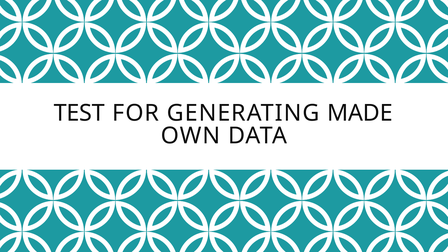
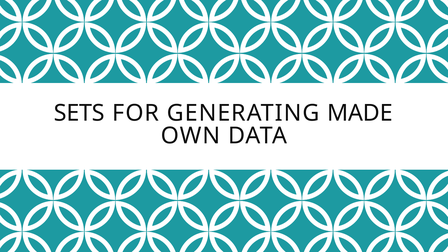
TEST: TEST -> SETS
